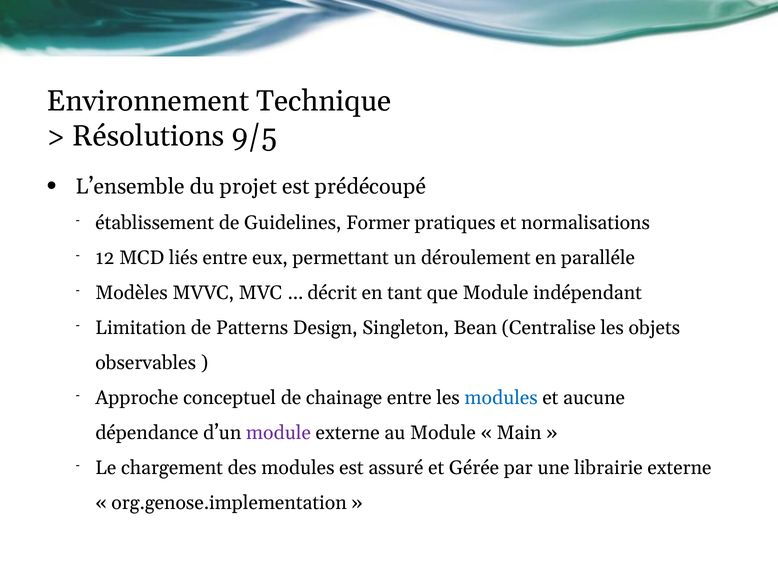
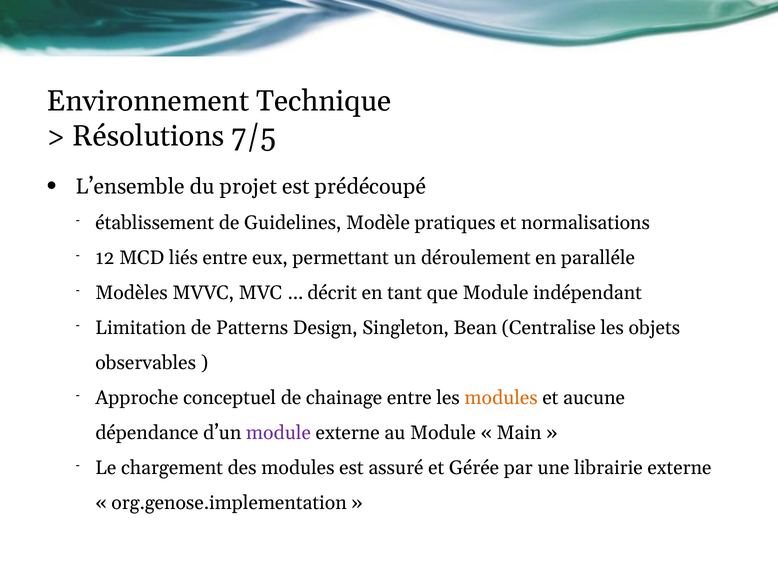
9/5: 9/5 -> 7/5
Former: Former -> Modèle
modules at (501, 398) colour: blue -> orange
